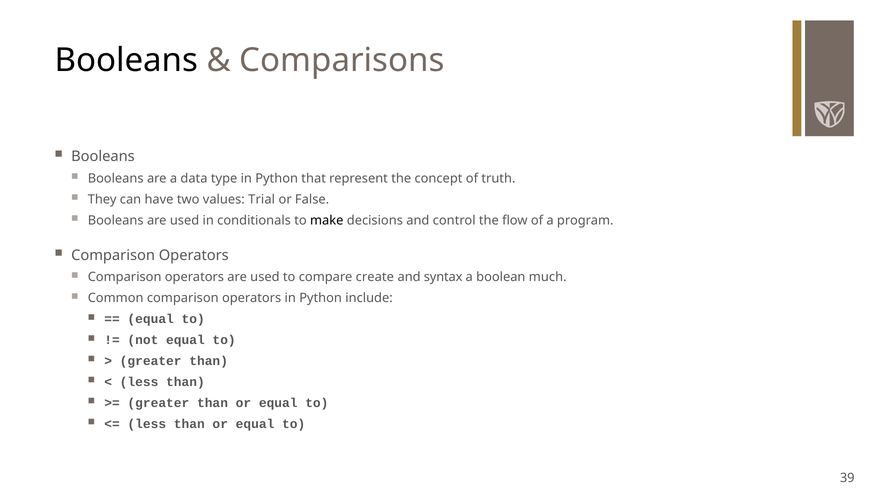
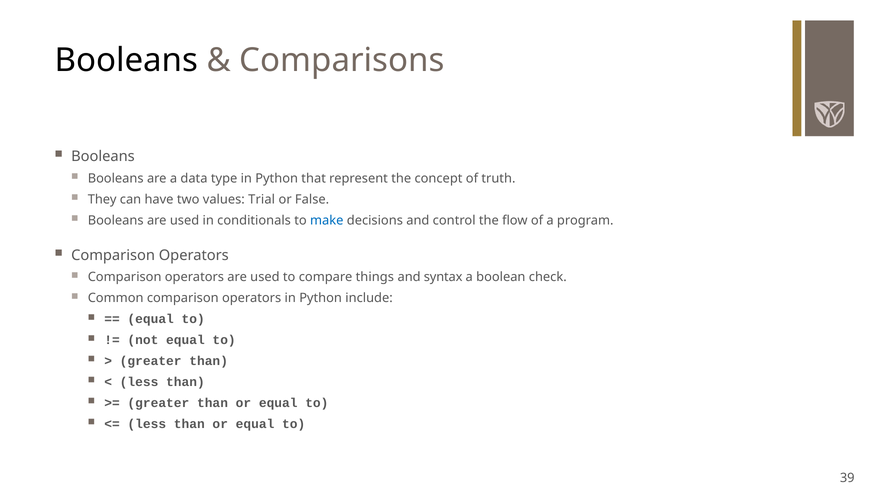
make colour: black -> blue
create: create -> things
much: much -> check
